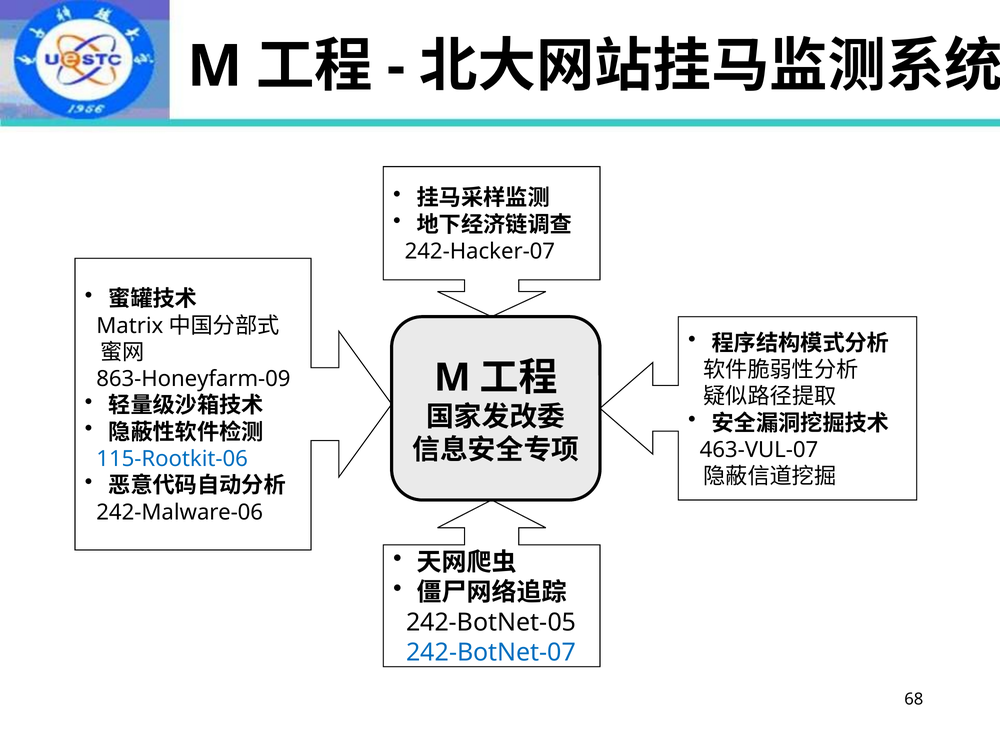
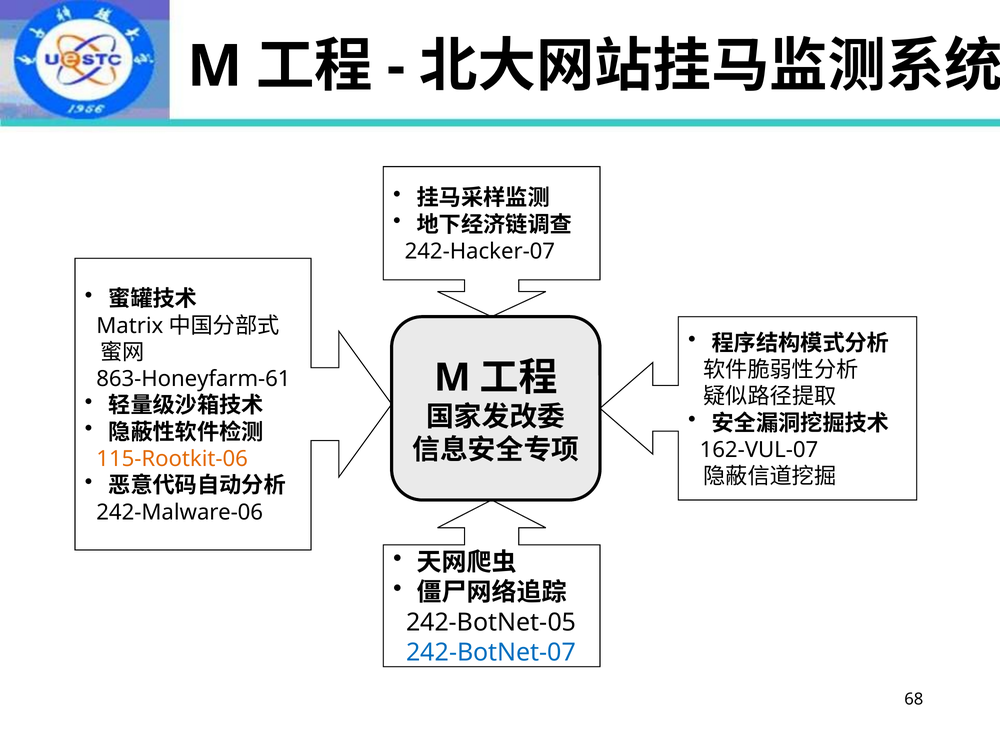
863-Honeyfarm-09: 863-Honeyfarm-09 -> 863-Honeyfarm-61
463-VUL-07: 463-VUL-07 -> 162-VUL-07
115-Rootkit-06 colour: blue -> orange
